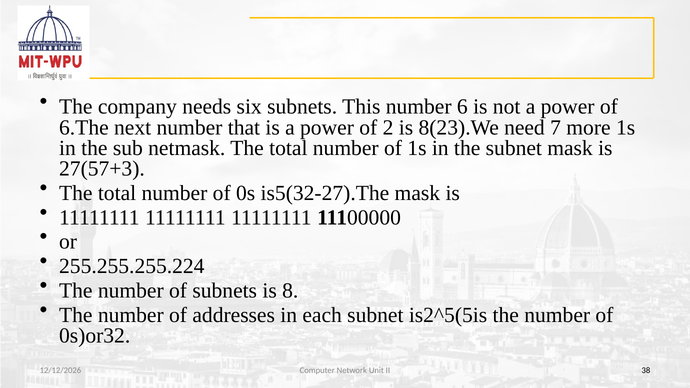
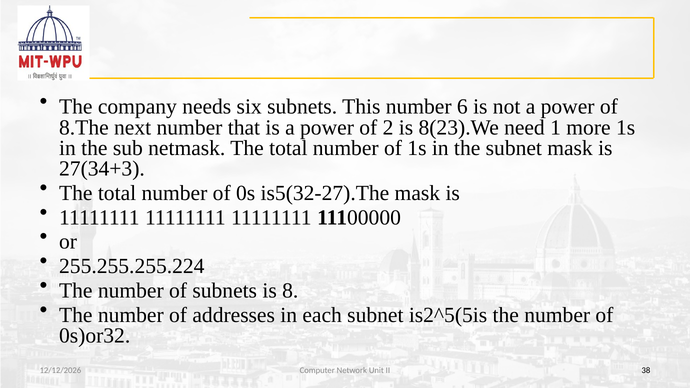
6.The: 6.The -> 8.The
7: 7 -> 1
27(57+3: 27(57+3 -> 27(34+3
